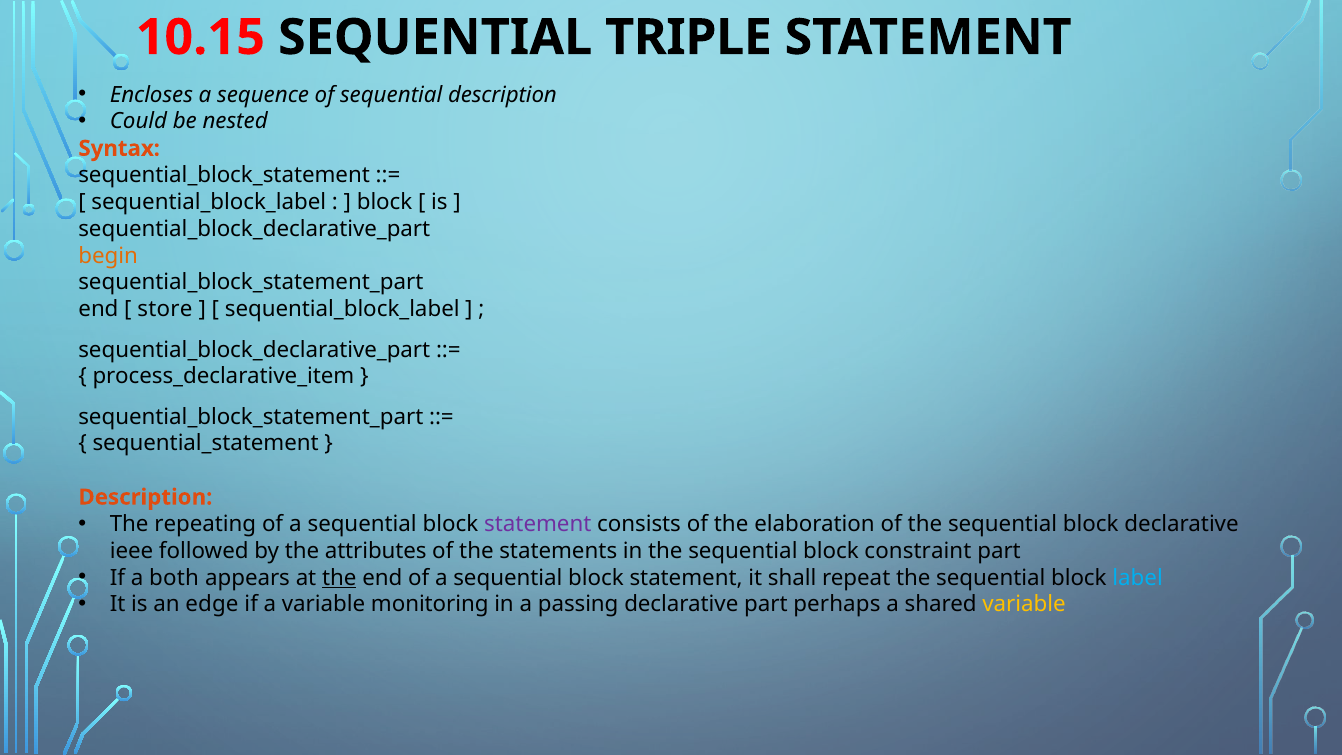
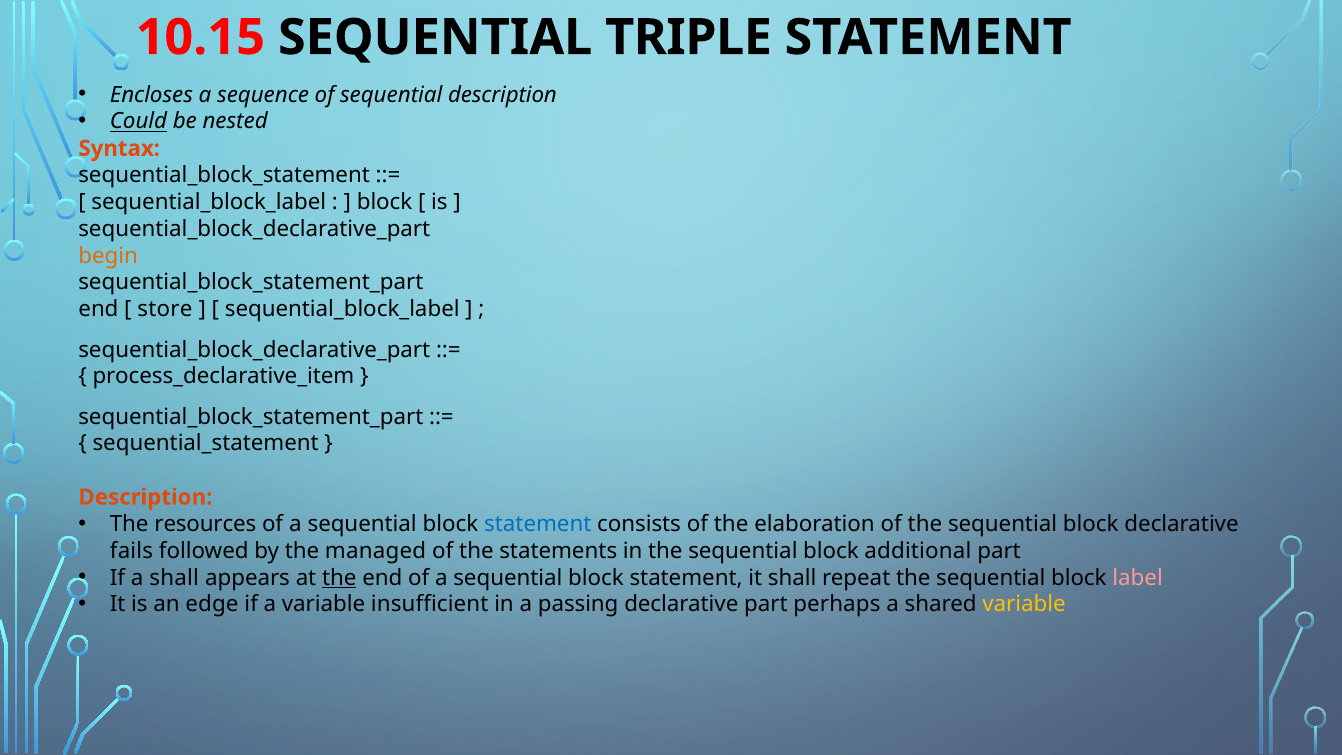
Could underline: none -> present
repeating: repeating -> resources
statement at (538, 524) colour: purple -> blue
ieee: ieee -> fails
attributes: attributes -> managed
constraint: constraint -> additional
a both: both -> shall
label colour: light blue -> pink
monitoring: monitoring -> insufficient
